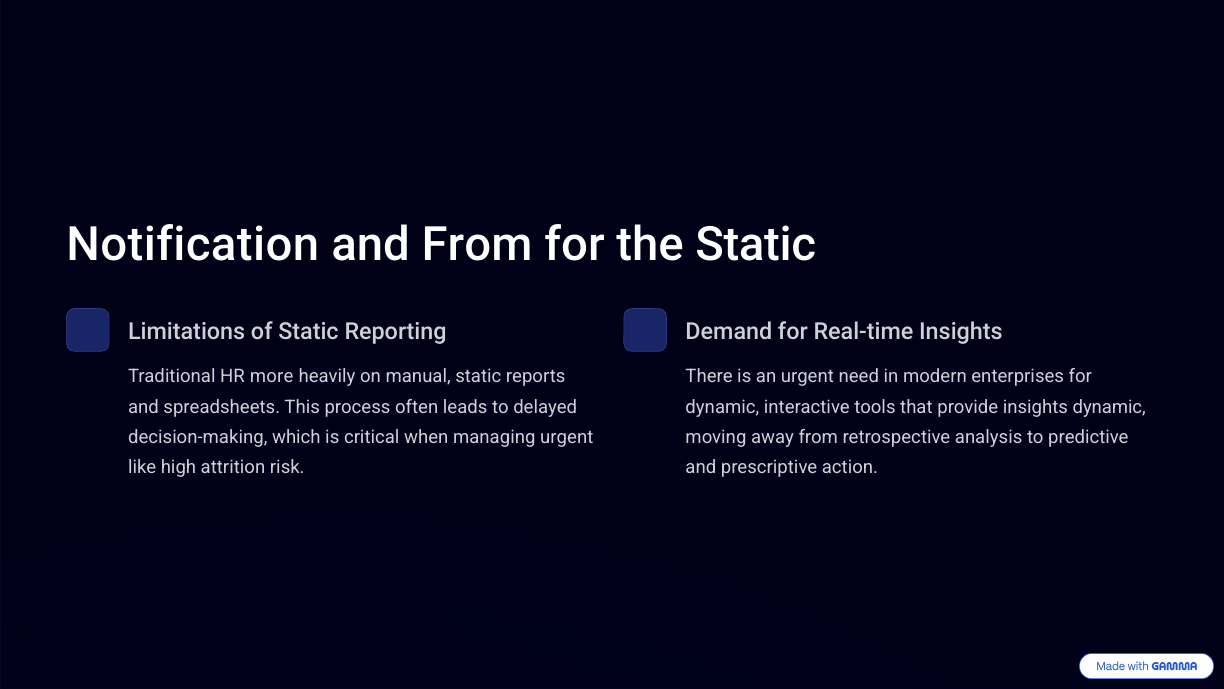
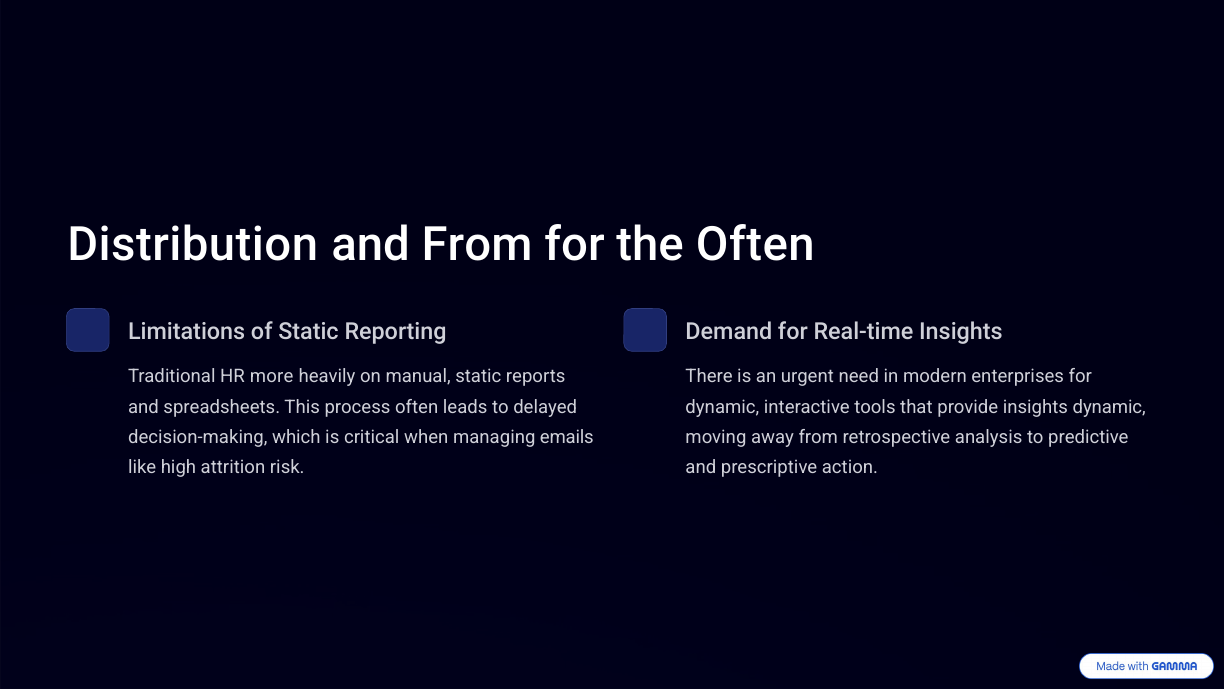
Notification: Notification -> Distribution
the Static: Static -> Often
managing urgent: urgent -> emails
